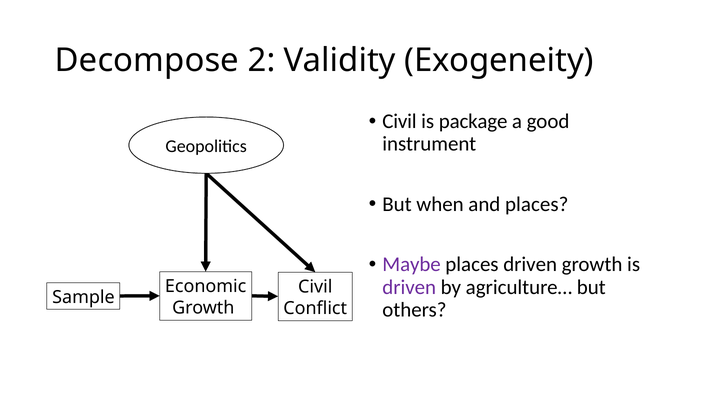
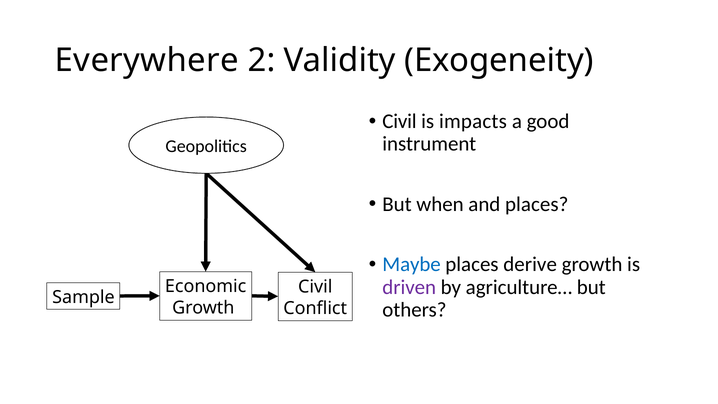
Decompose: Decompose -> Everywhere
package: package -> impacts
Maybe colour: purple -> blue
places driven: driven -> derive
